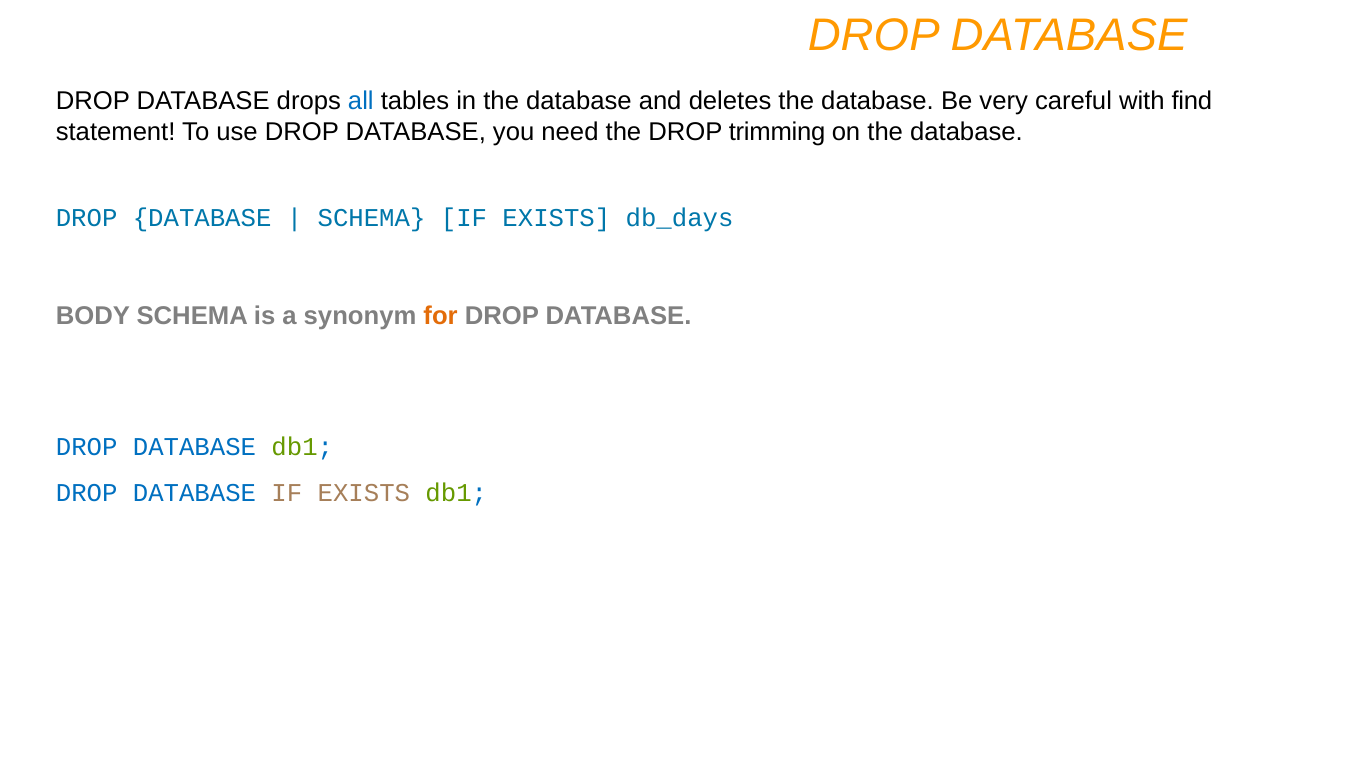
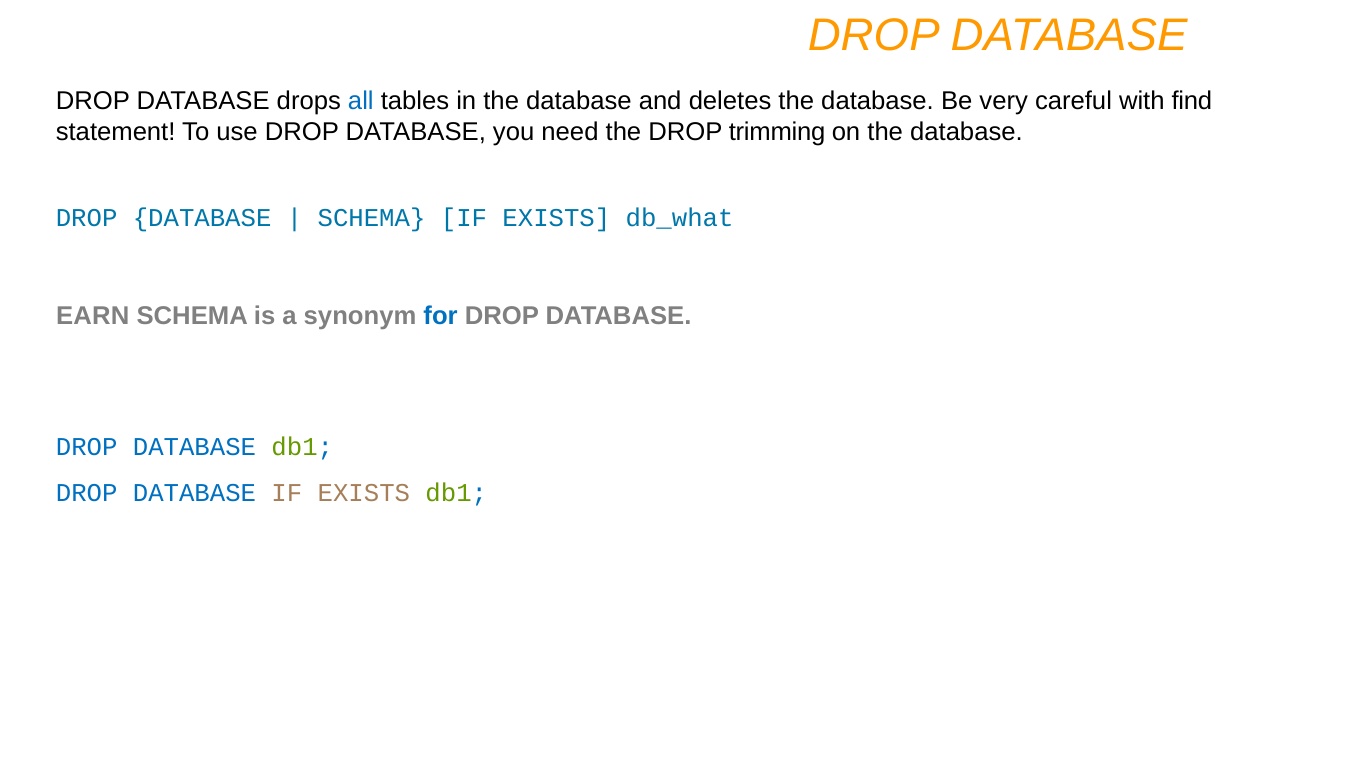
db_days: db_days -> db_what
BODY: BODY -> EARN
for colour: orange -> blue
